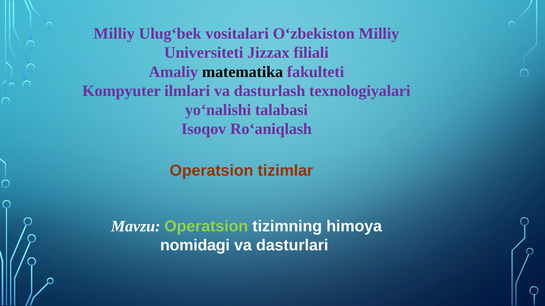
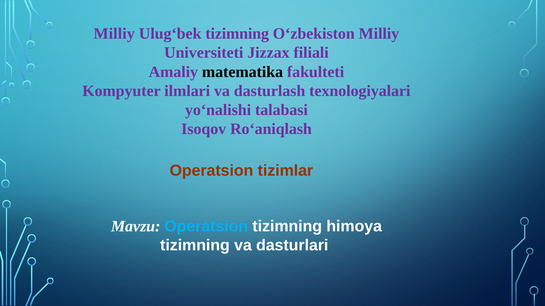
Ulug‘bek vositalari: vositalari -> tizimning
Operatsion at (206, 227) colour: light green -> light blue
nomidagi at (195, 246): nomidagi -> tizimning
